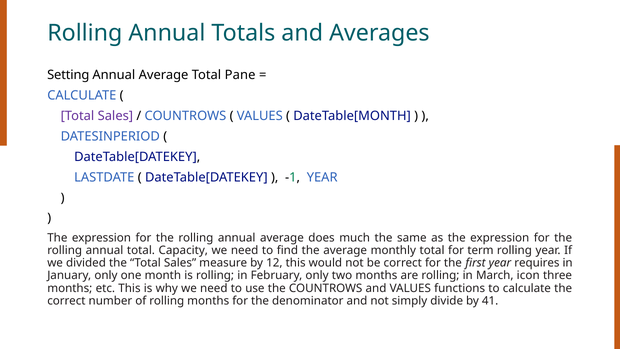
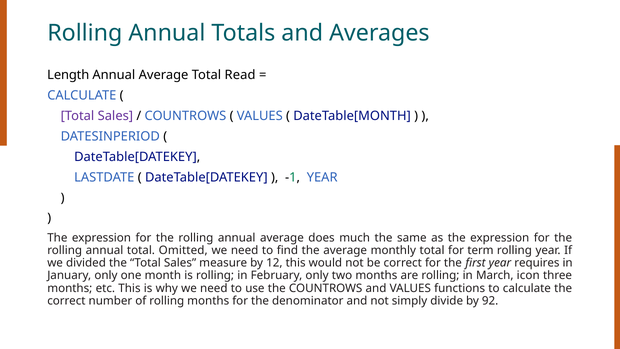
Setting: Setting -> Length
Pane: Pane -> Read
Capacity: Capacity -> Omitted
41: 41 -> 92
